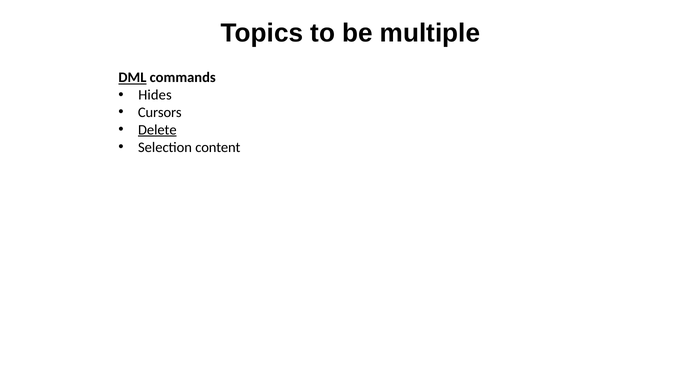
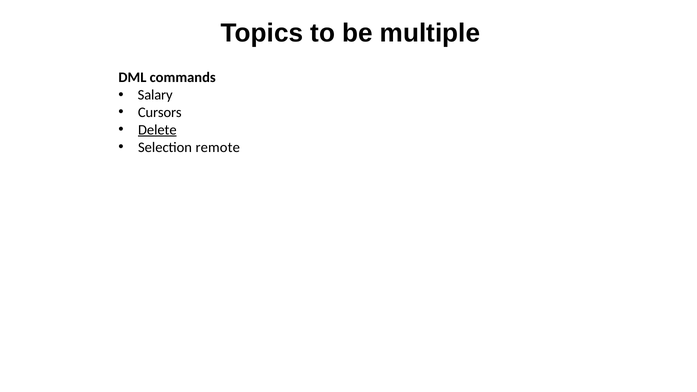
DML underline: present -> none
Hides: Hides -> Salary
content: content -> remote
